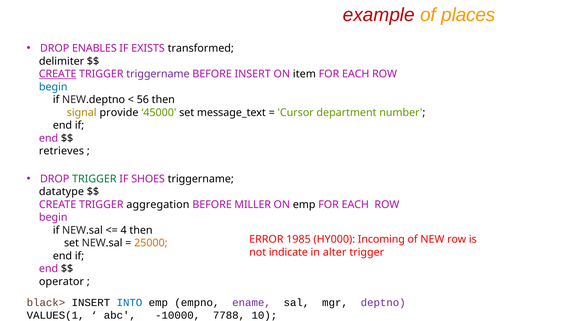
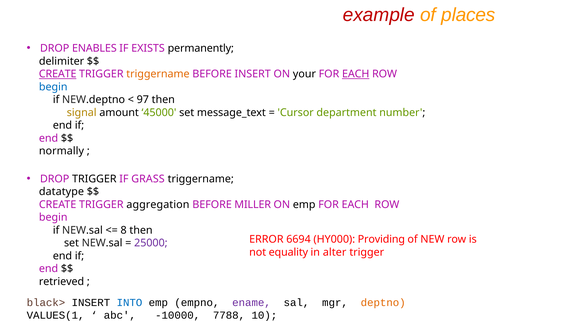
transformed: transformed -> permanently
triggername at (158, 74) colour: purple -> orange
item: item -> your
EACH at (356, 74) underline: none -> present
56: 56 -> 97
provide: provide -> amount
retrieves: retrieves -> normally
TRIGGER at (94, 179) colour: green -> black
SHOES: SHOES -> GRASS
4: 4 -> 8
1985: 1985 -> 6694
Incoming: Incoming -> Providing
25000 colour: orange -> purple
indicate: indicate -> equality
operator: operator -> retrieved
deptno colour: purple -> orange
